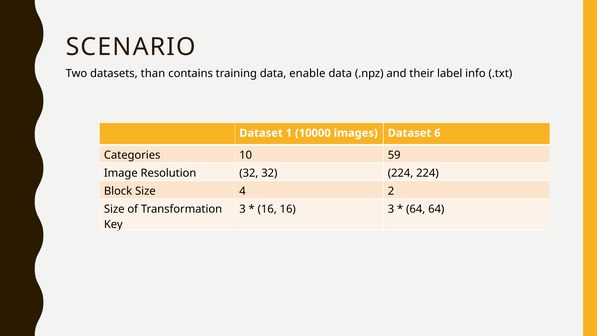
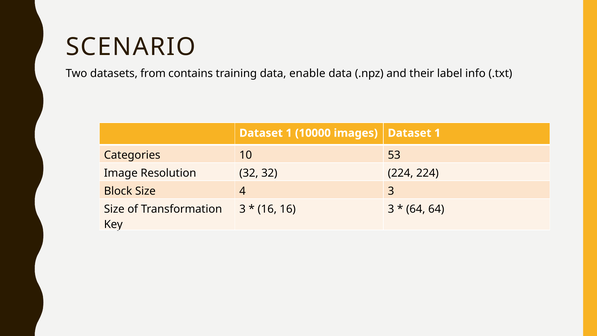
than: than -> from
images Dataset 6: 6 -> 1
59: 59 -> 53
4 2: 2 -> 3
